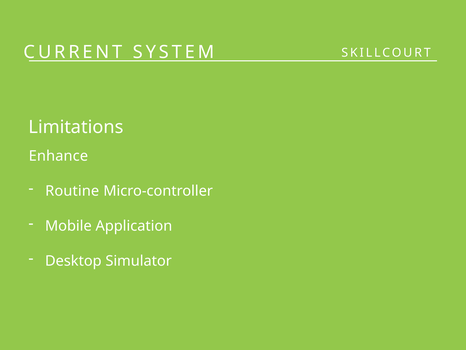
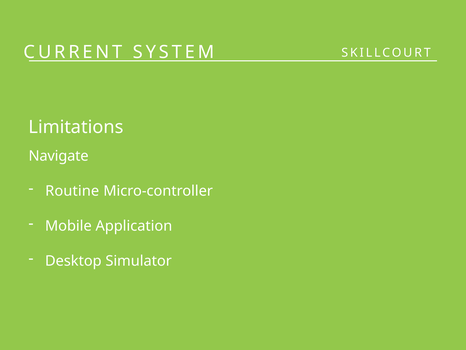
Enhance: Enhance -> Navigate
